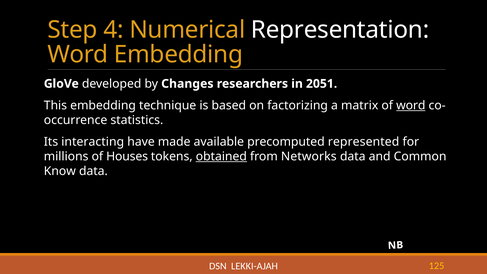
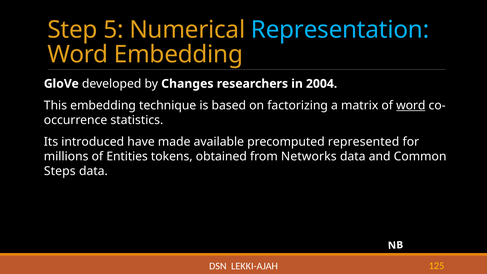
4: 4 -> 5
Representation colour: white -> light blue
2051: 2051 -> 2004
interacting: interacting -> introduced
Houses: Houses -> Entities
obtained underline: present -> none
Know: Know -> Steps
